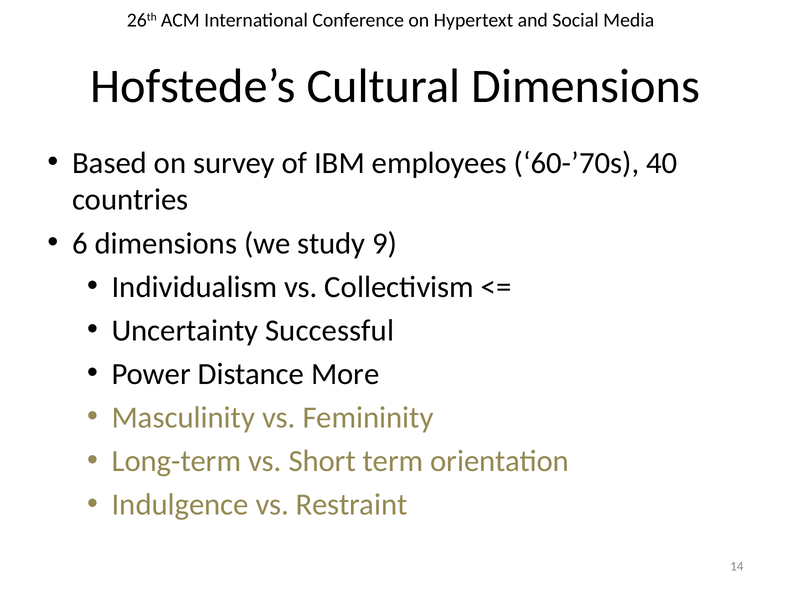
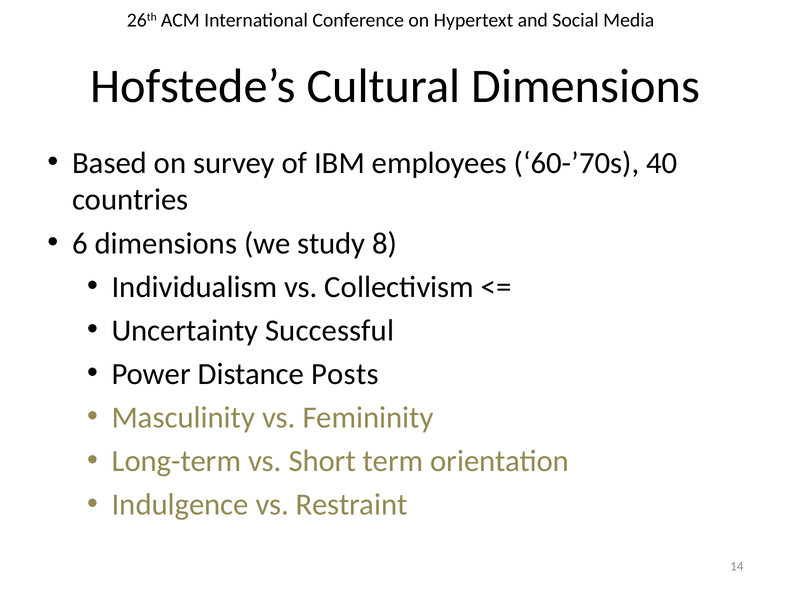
9: 9 -> 8
More: More -> Posts
